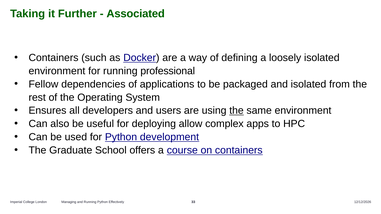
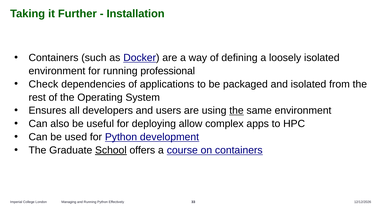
Associated: Associated -> Installation
Fellow: Fellow -> Check
School underline: none -> present
